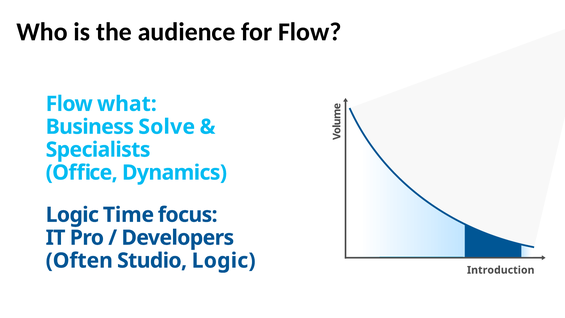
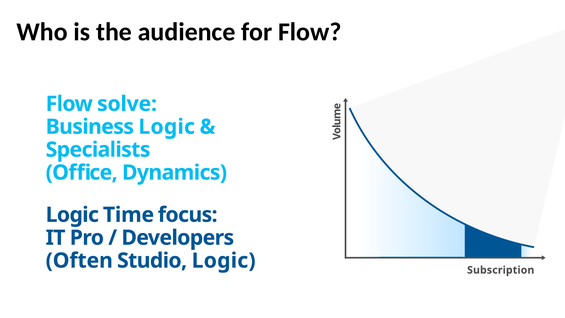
what: what -> solve
Business Solve: Solve -> Logic
Introduction: Introduction -> Subscription
